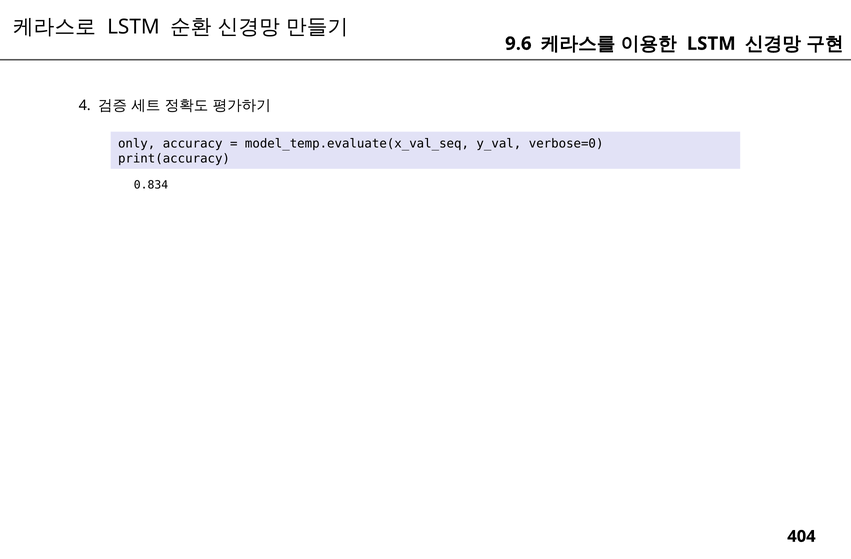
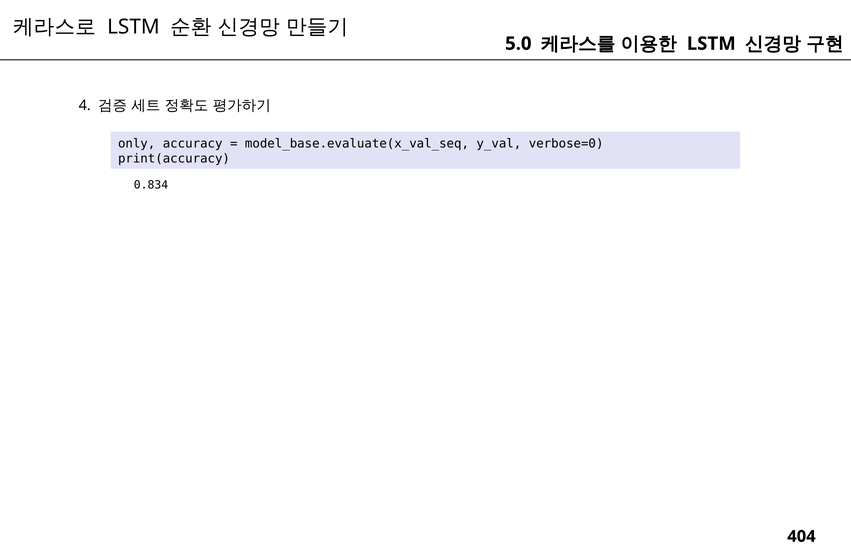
9.6: 9.6 -> 5.0
model_temp.evaluate(x_val_seq: model_temp.evaluate(x_val_seq -> model_base.evaluate(x_val_seq
